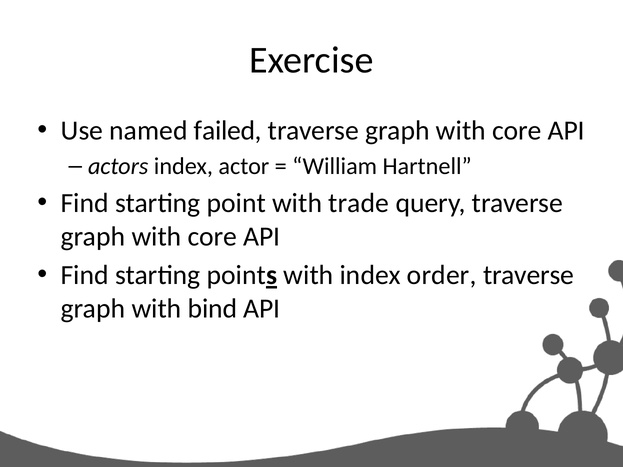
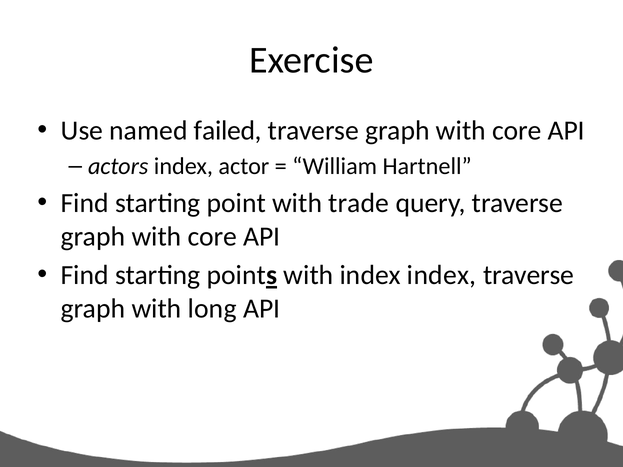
index order: order -> index
bind: bind -> long
